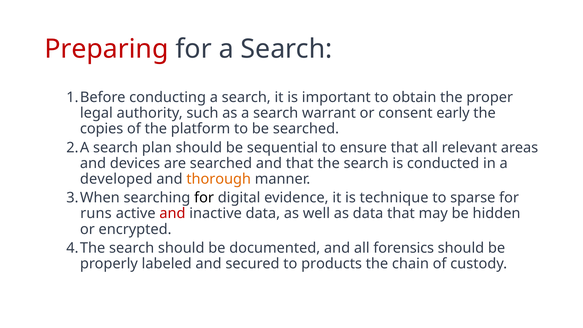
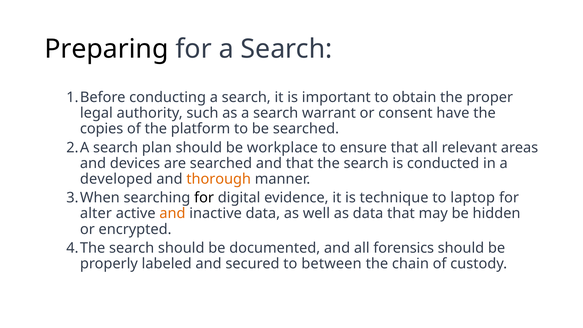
Preparing colour: red -> black
early: early -> have
sequential: sequential -> workplace
sparse: sparse -> laptop
runs: runs -> alter
and at (172, 213) colour: red -> orange
products: products -> between
